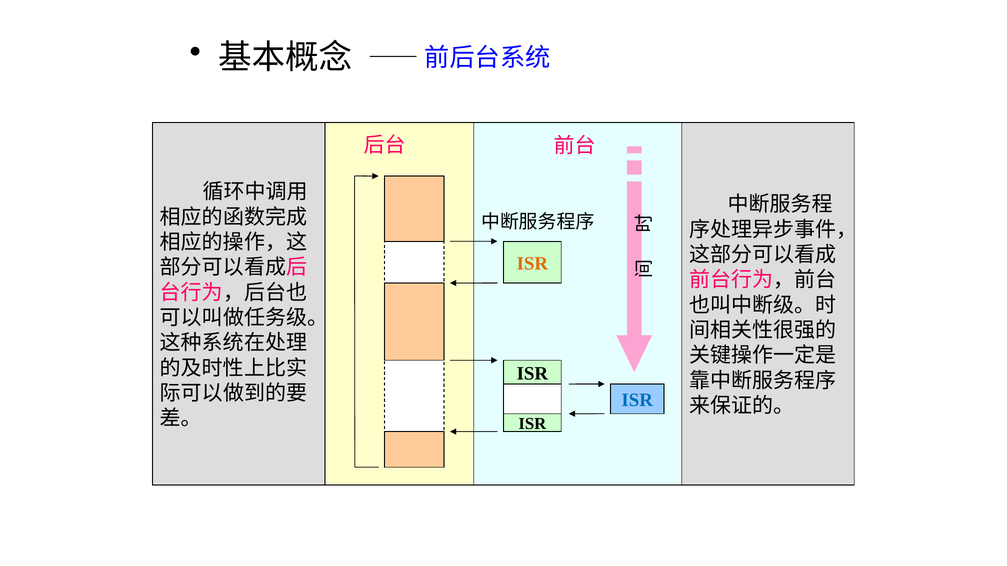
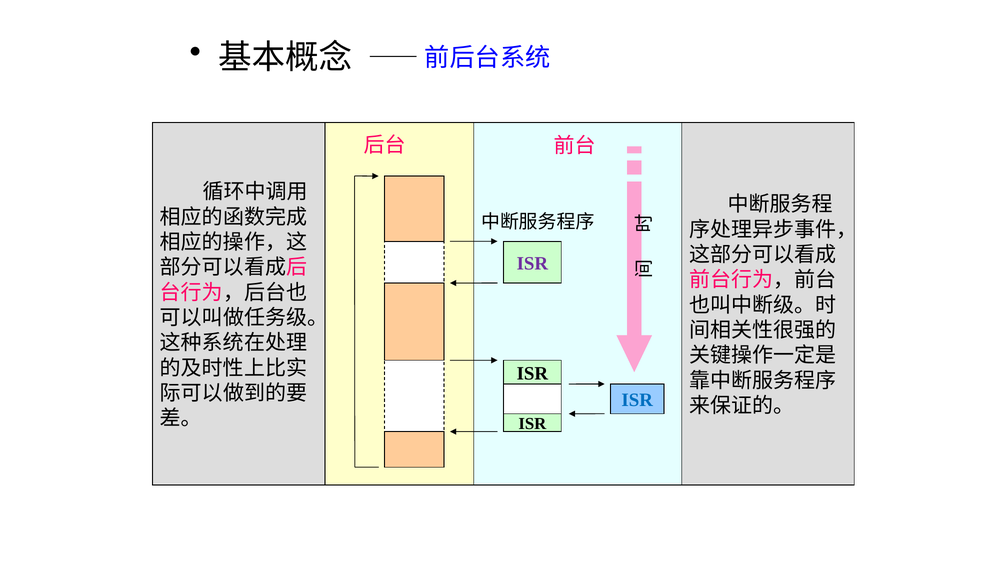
ISR at (532, 264) colour: orange -> purple
